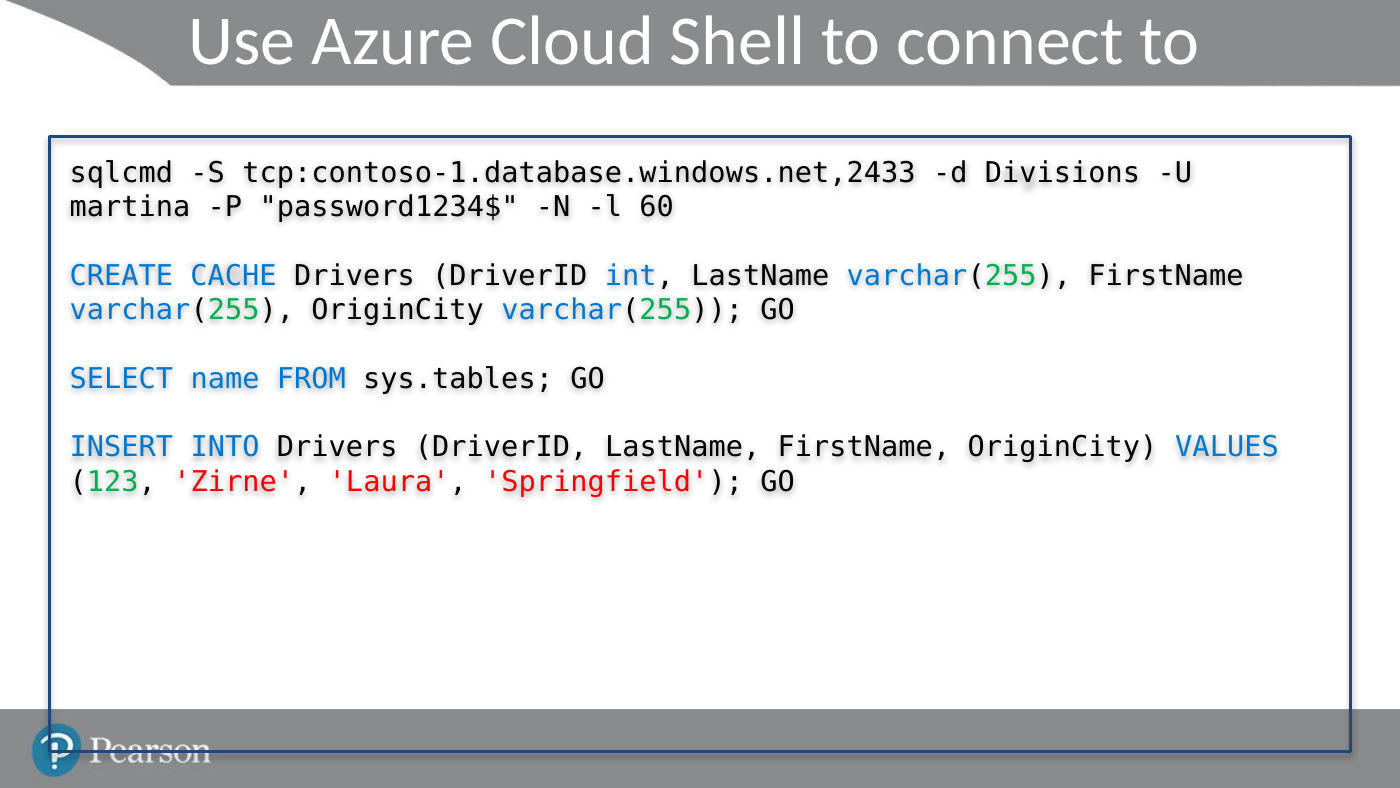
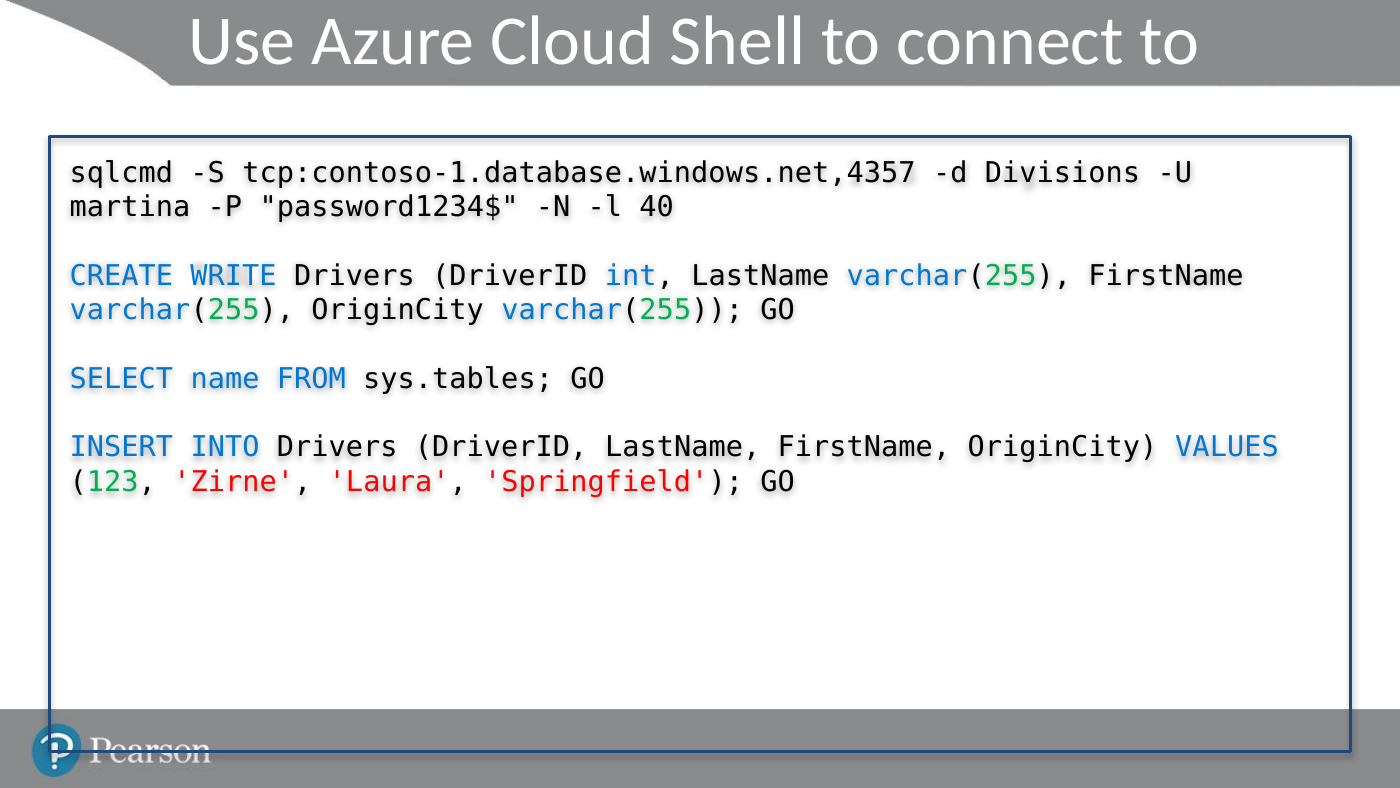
tcp:contoso-1.database.windows.net,2433: tcp:contoso-1.database.windows.net,2433 -> tcp:contoso-1.database.windows.net,4357
60: 60 -> 40
CACHE: CACHE -> WRITE
